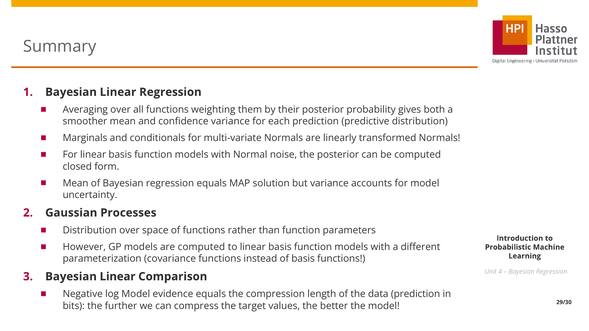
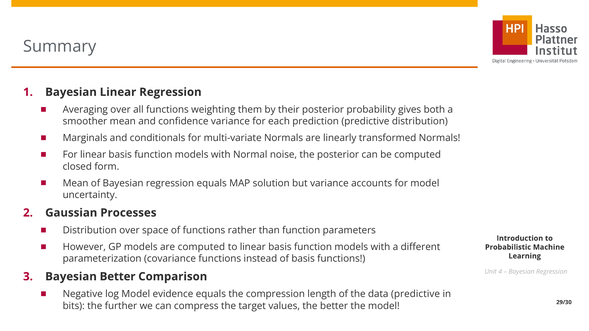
Linear at (118, 277): Linear -> Better
data prediction: prediction -> predictive
